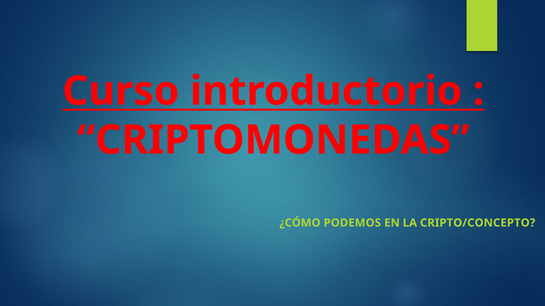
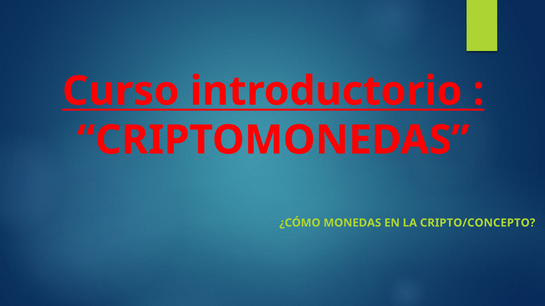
PODEMOS: PODEMOS -> MONEDAS
